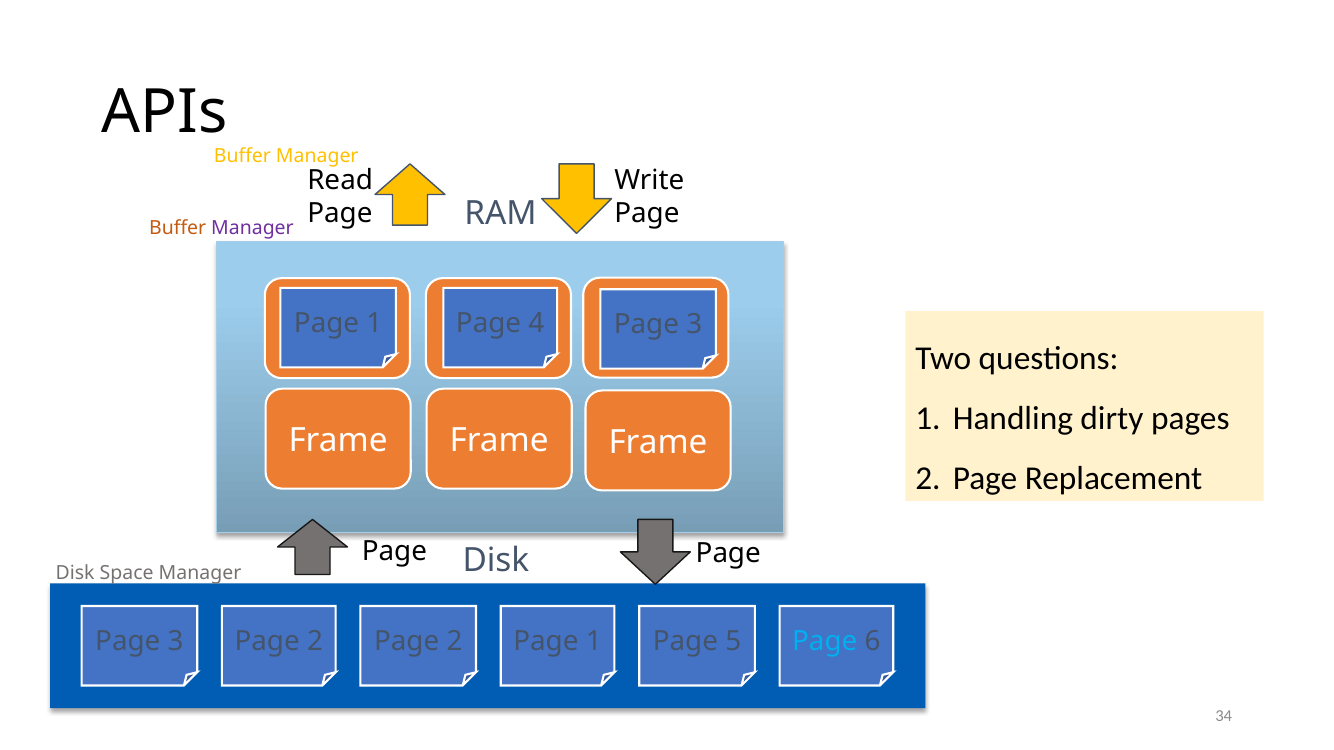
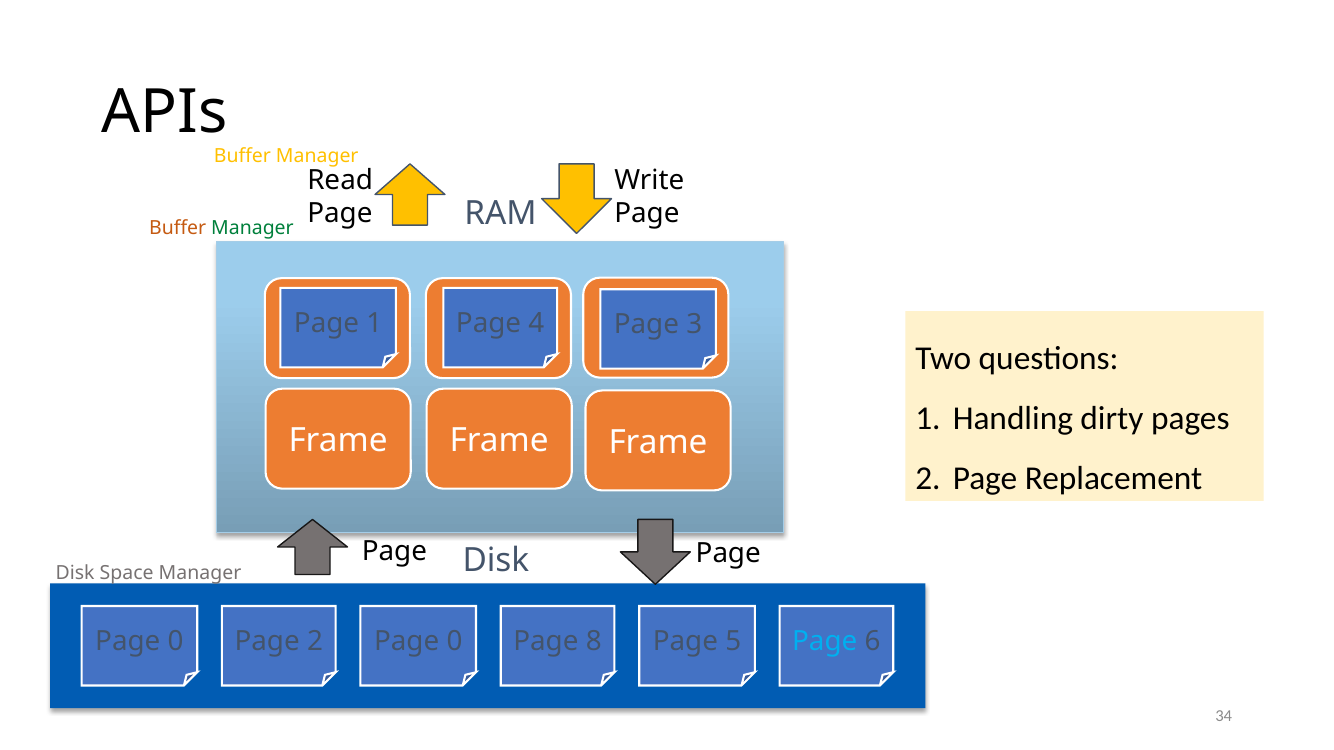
Manager at (252, 229) colour: purple -> green
3 at (176, 641): 3 -> 0
2 Page 2: 2 -> 0
1 at (594, 641): 1 -> 8
